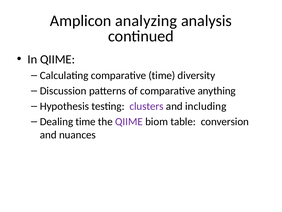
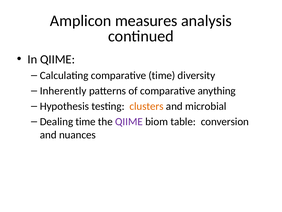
analyzing: analyzing -> measures
Discussion: Discussion -> Inherently
clusters colour: purple -> orange
including: including -> microbial
